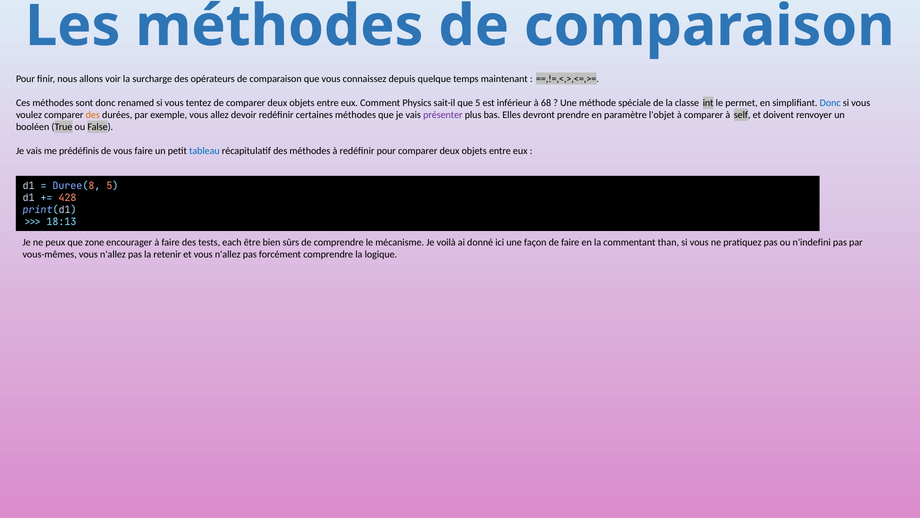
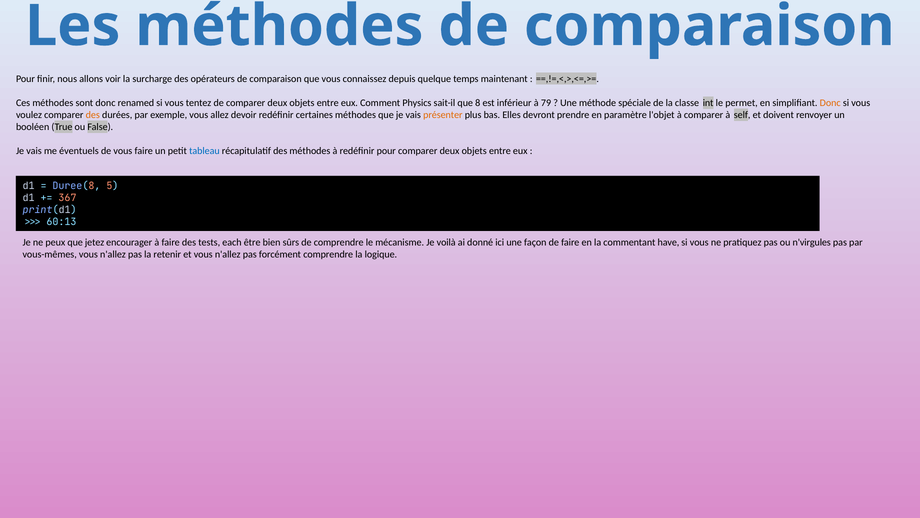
que 5: 5 -> 8
68: 68 -> 79
Donc at (830, 103) colour: blue -> orange
présenter colour: purple -> orange
prédéfinis: prédéfinis -> éventuels
428: 428 -> 367
18:13: 18:13 -> 60:13
zone: zone -> jetez
than: than -> have
n'indefini: n'indefini -> n'virgules
